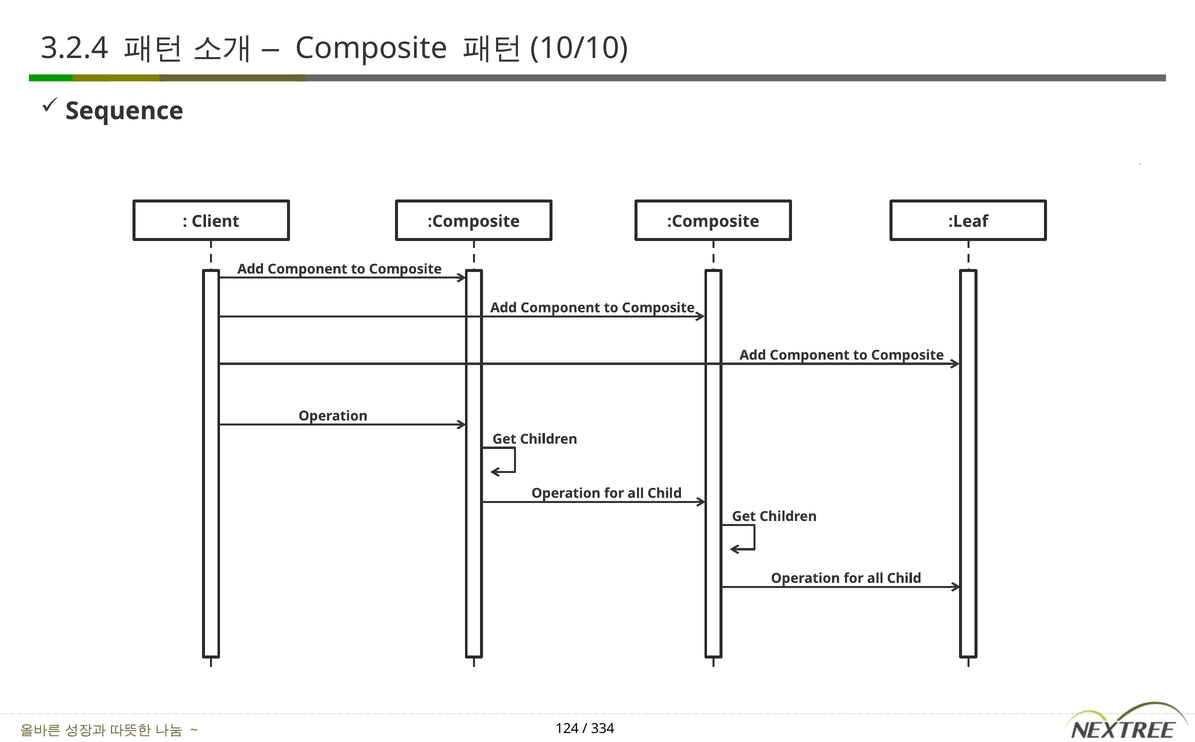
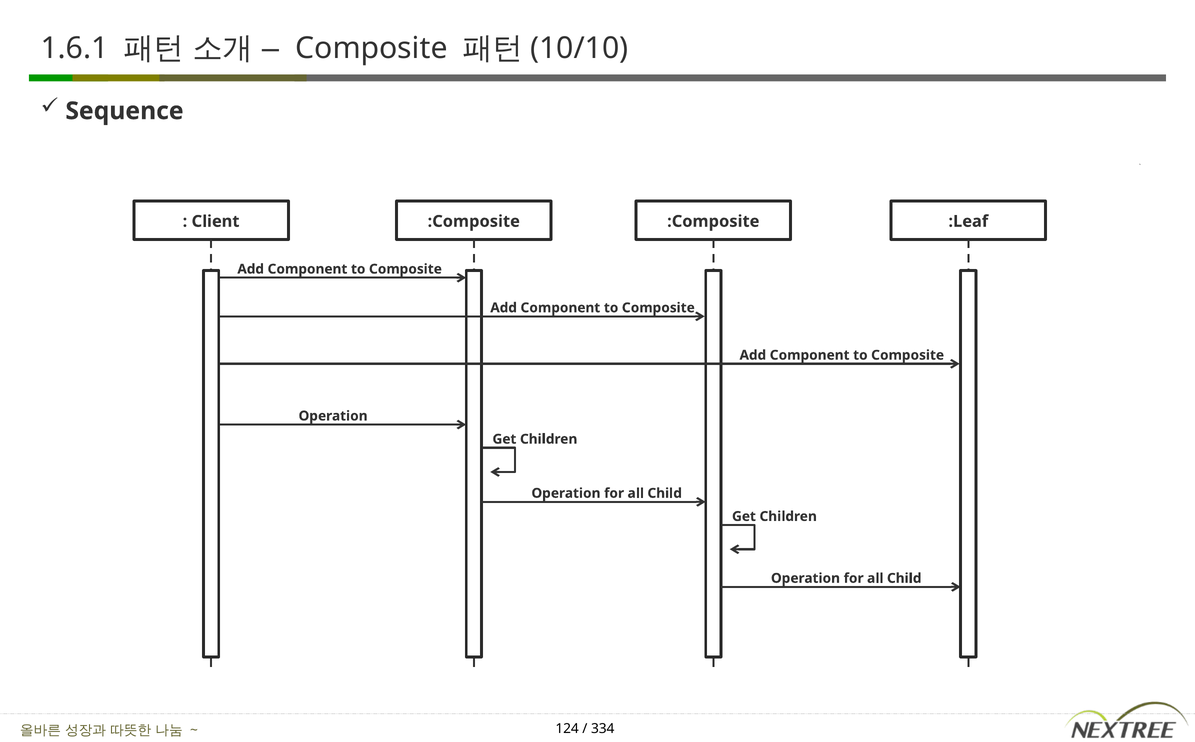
3.2.4: 3.2.4 -> 1.6.1
